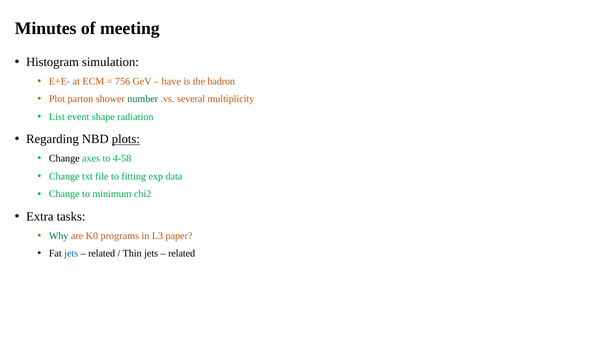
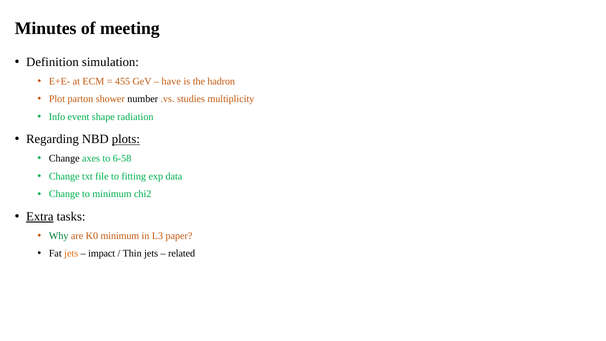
Histogram: Histogram -> Definition
756: 756 -> 455
number colour: green -> black
several: several -> studies
List: List -> Info
4-58: 4-58 -> 6-58
Extra underline: none -> present
K0 programs: programs -> minimum
jets at (71, 253) colour: blue -> orange
related at (102, 253): related -> impact
